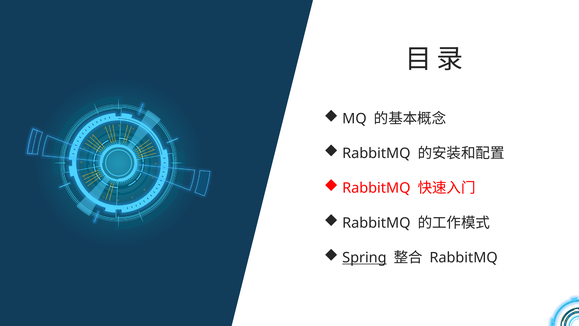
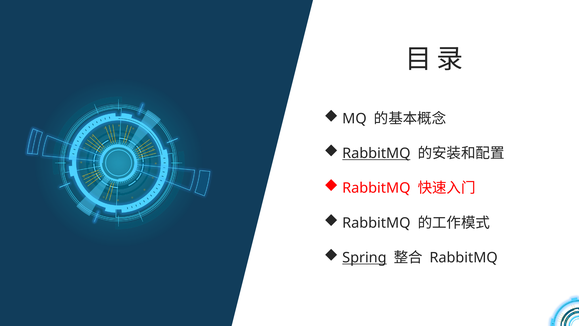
RabbitMQ at (376, 153) underline: none -> present
